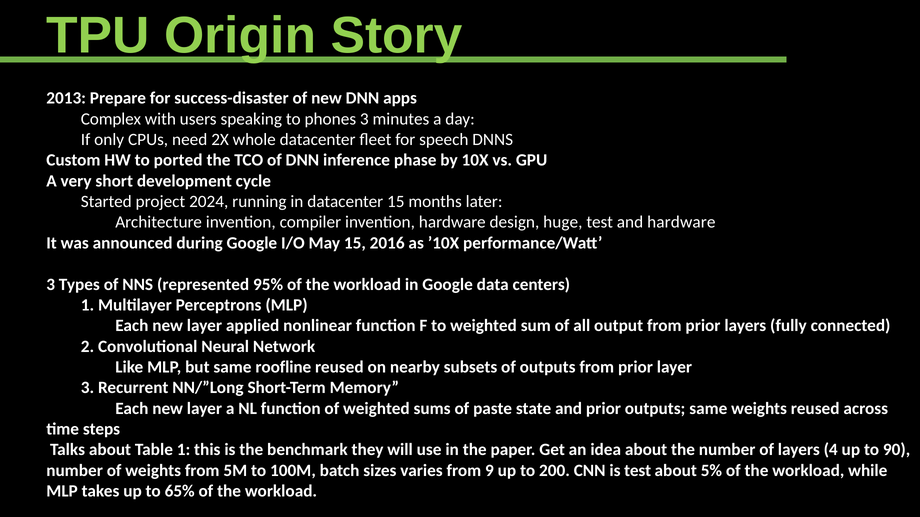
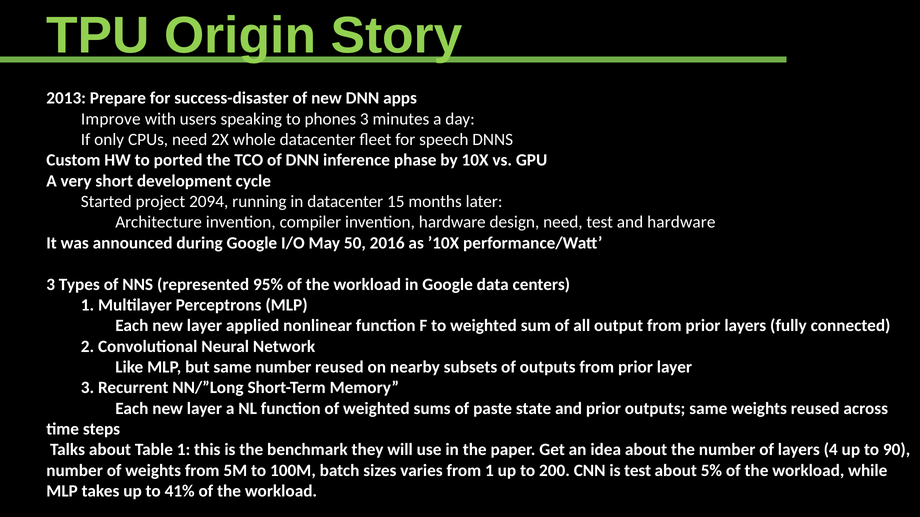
Complex: Complex -> Improve
2024: 2024 -> 2094
design huge: huge -> need
May 15: 15 -> 50
same roofline: roofline -> number
from 9: 9 -> 1
65%: 65% -> 41%
